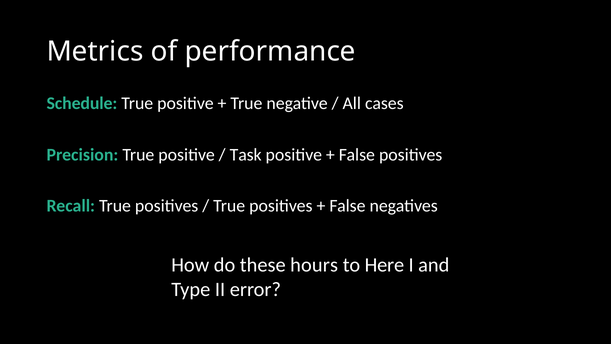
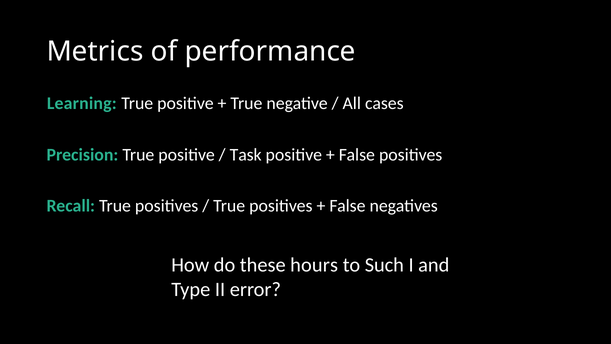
Schedule: Schedule -> Learning
Here: Here -> Such
